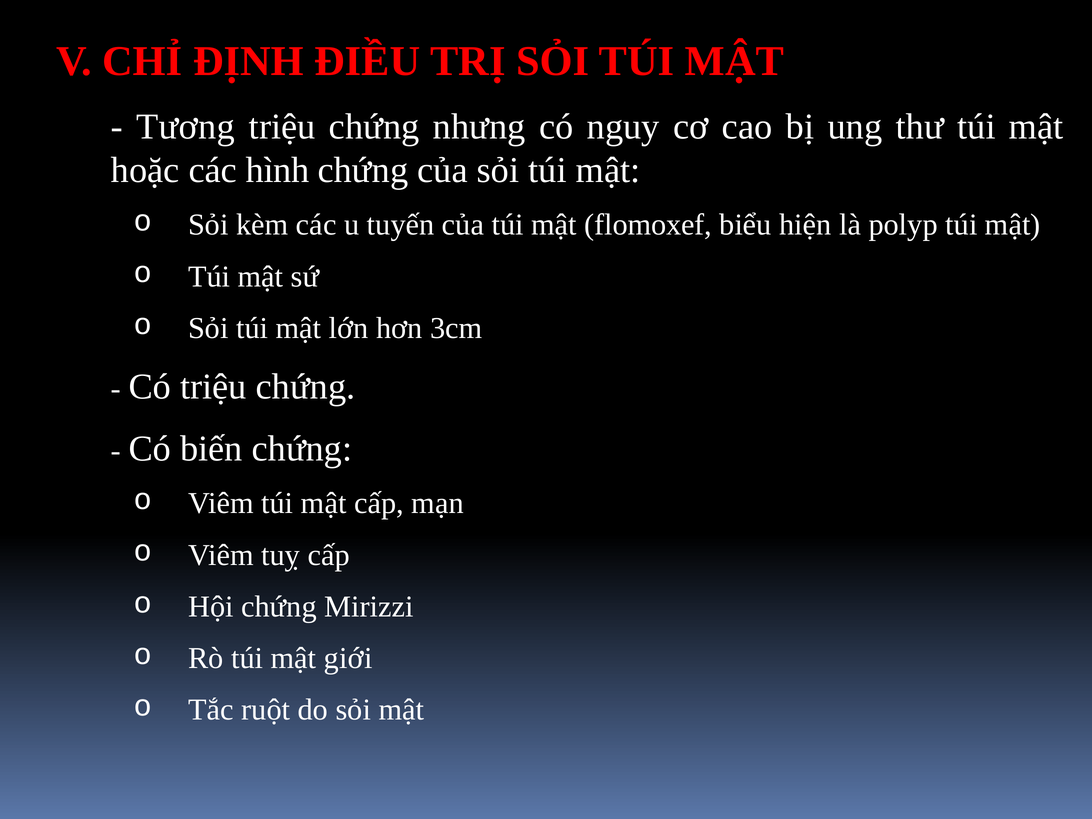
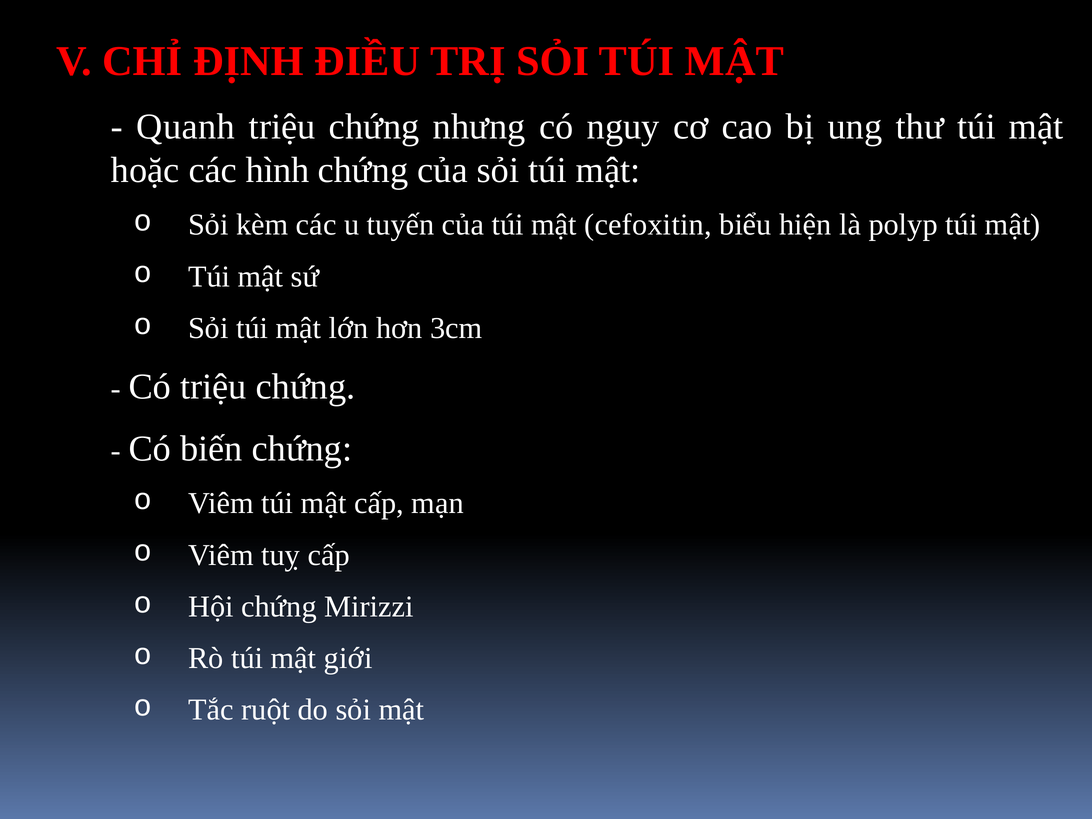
Tương: Tương -> Quanh
flomoxef: flomoxef -> cefoxitin
